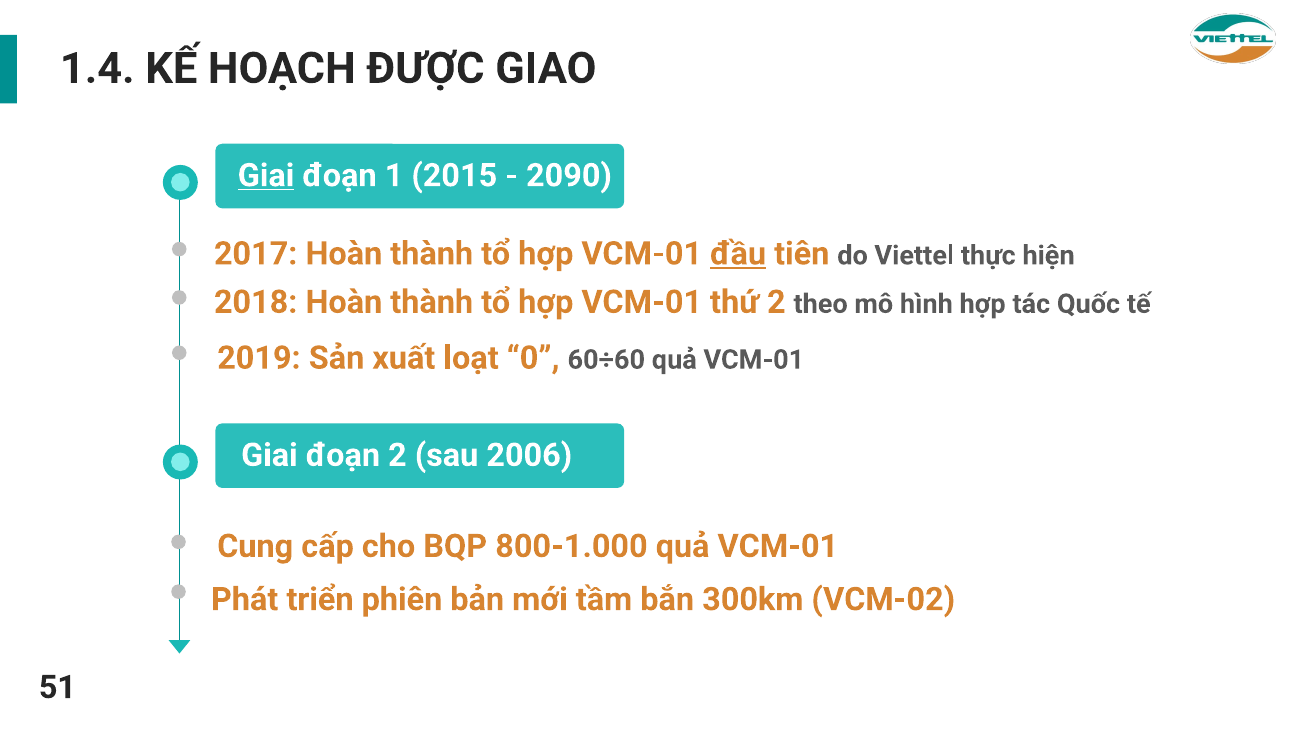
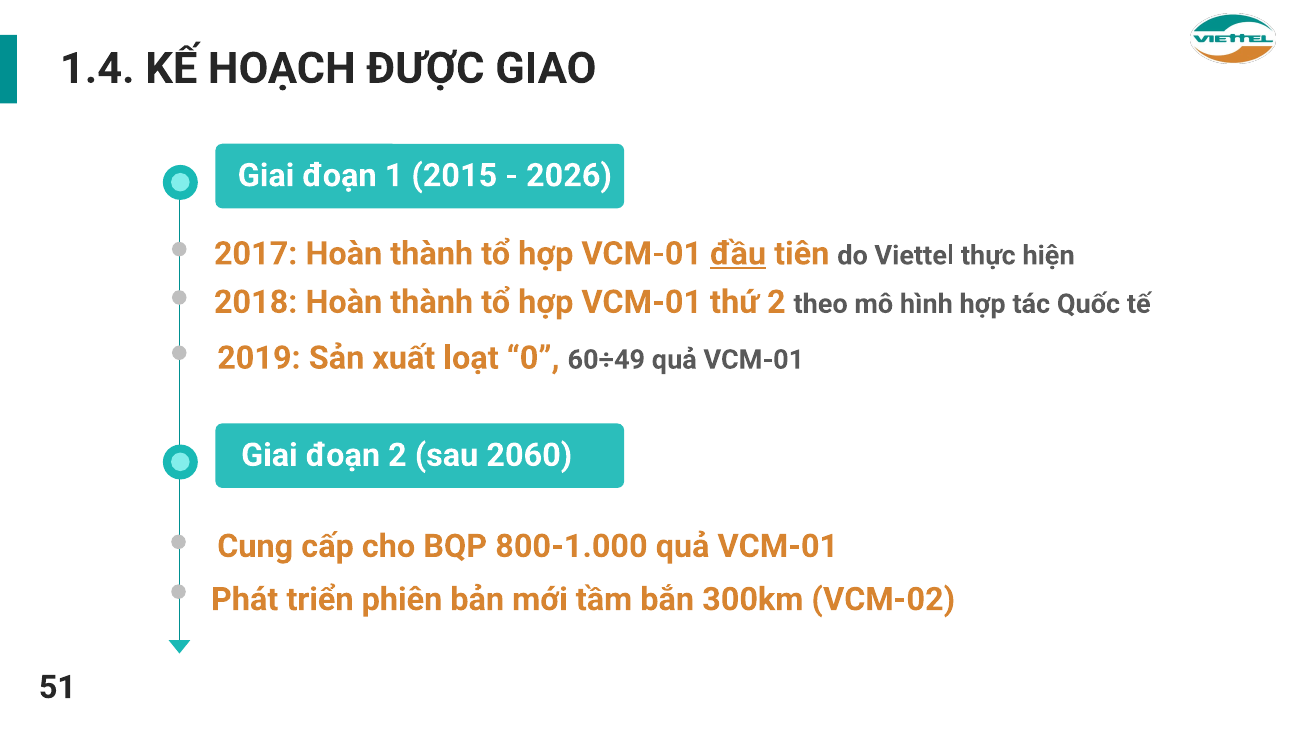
Giai at (266, 176) underline: present -> none
2090: 2090 -> 2026
60÷60: 60÷60 -> 60÷49
2006: 2006 -> 2060
